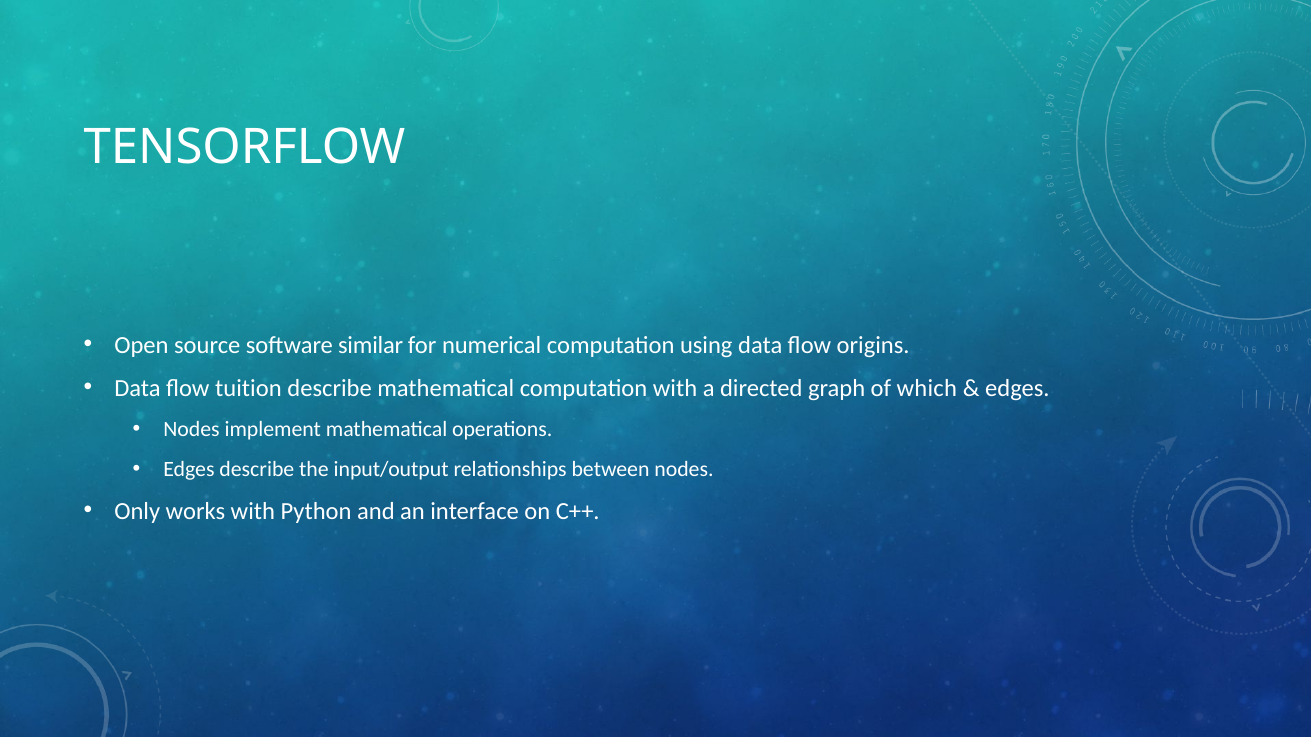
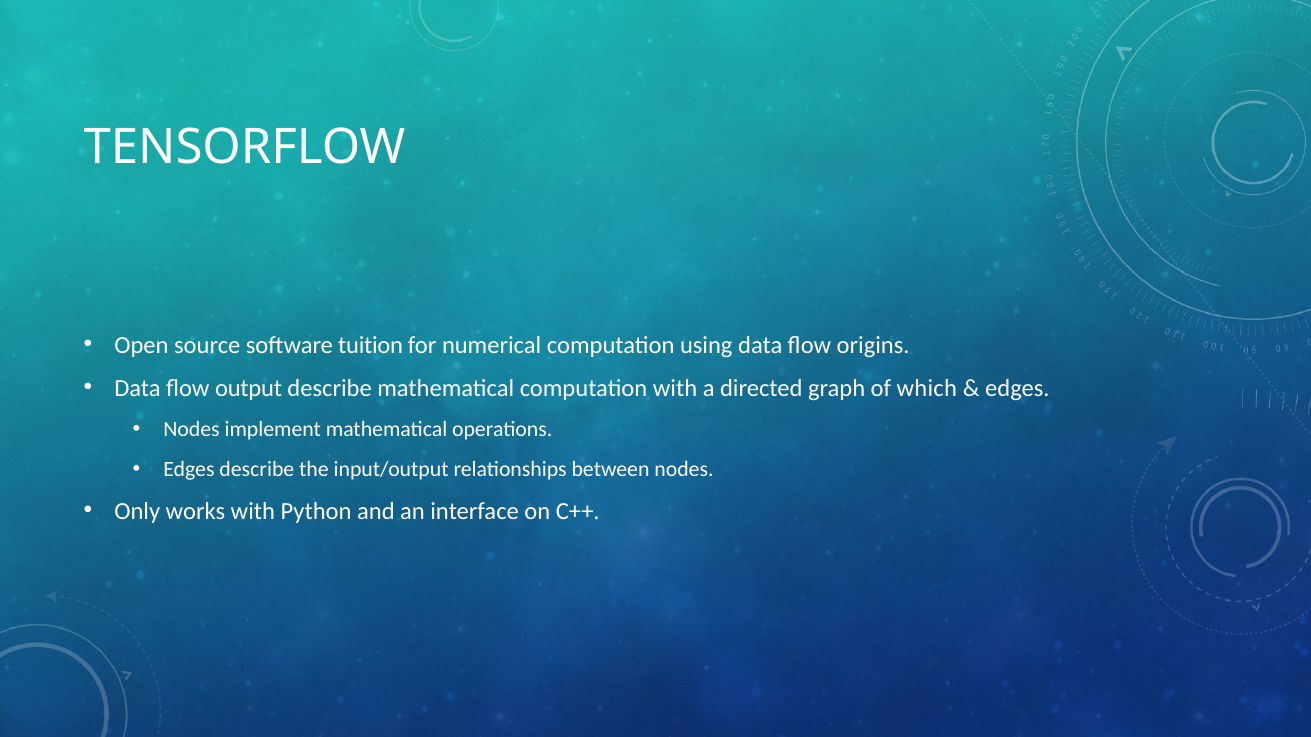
similar: similar -> tuition
tuition: tuition -> output
